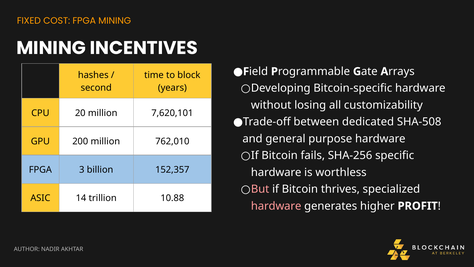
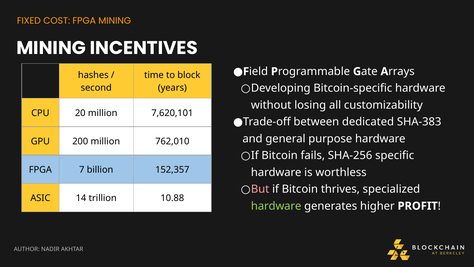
SHA-508: SHA-508 -> SHA-383
3: 3 -> 7
hardware at (276, 206) colour: pink -> light green
